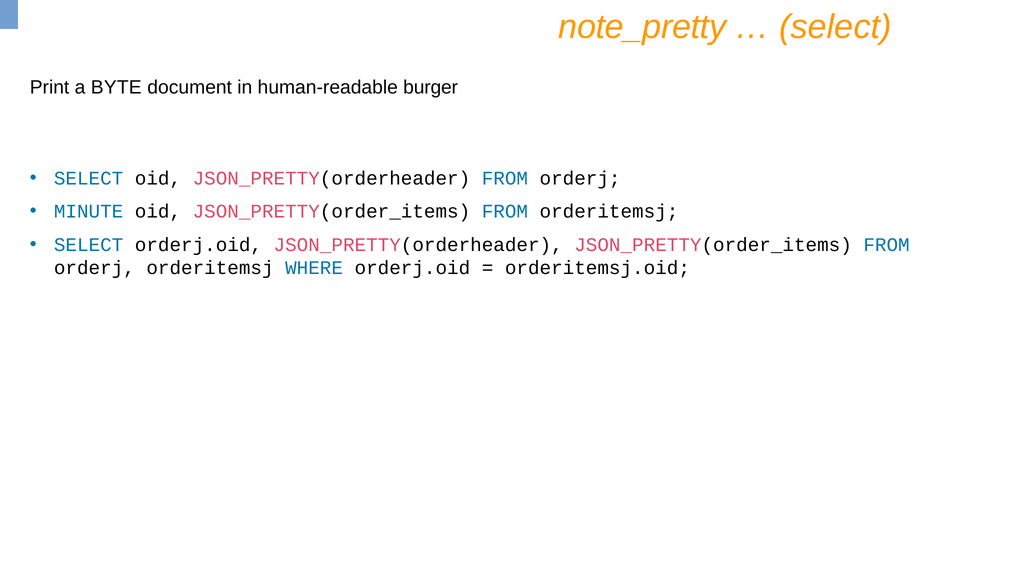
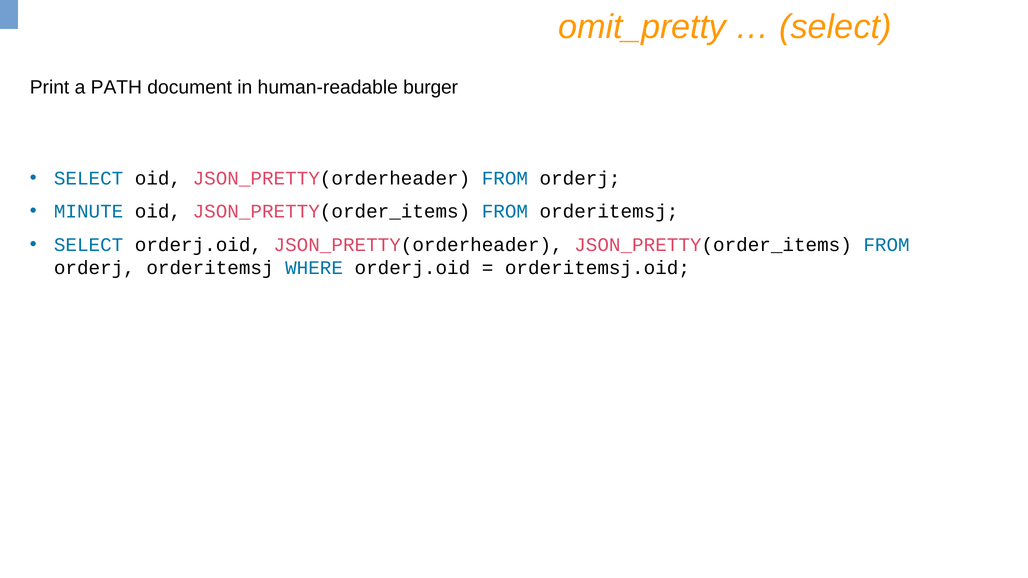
note_pretty: note_pretty -> omit_pretty
BYTE: BYTE -> PATH
